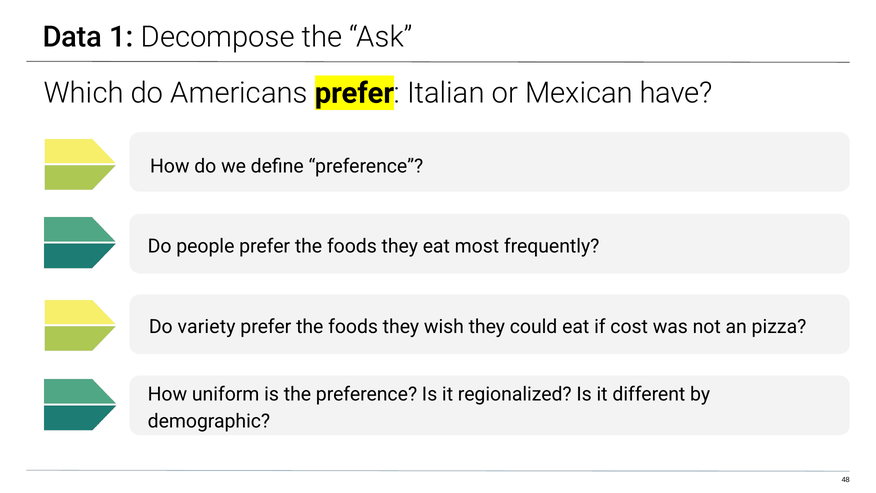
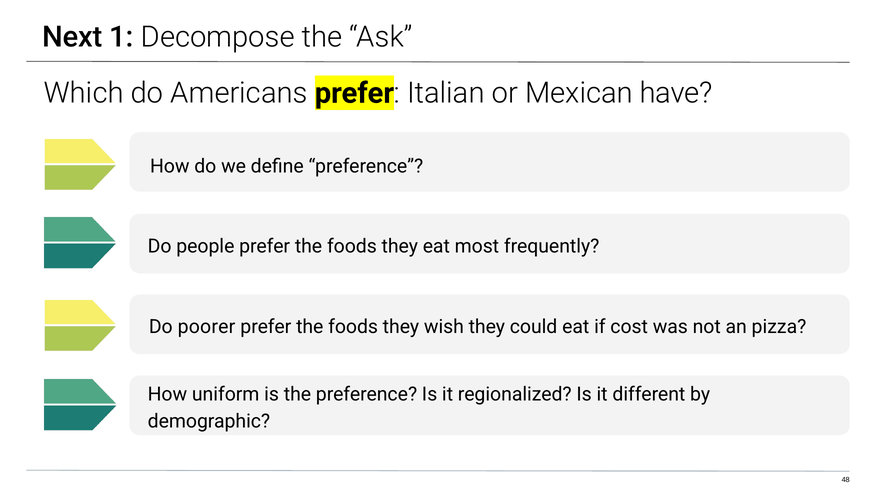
Data: Data -> Next
variety: variety -> poorer
